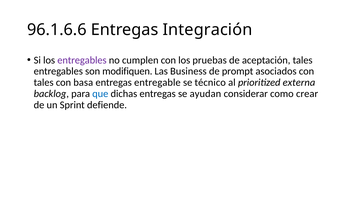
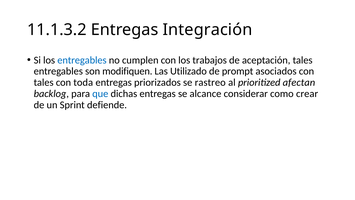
96.1.6.6: 96.1.6.6 -> 11.1.3.2
entregables at (82, 60) colour: purple -> blue
pruebas: pruebas -> trabajos
Business: Business -> Utilizado
basa: basa -> toda
entregable: entregable -> priorizados
técnico: técnico -> rastreo
externa: externa -> afectan
ayudan: ayudan -> alcance
